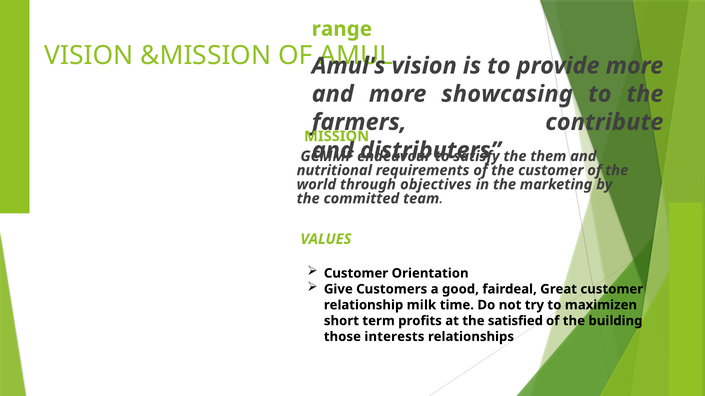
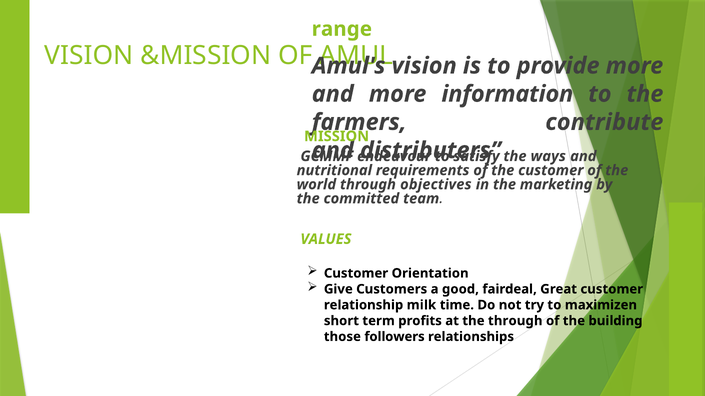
showcasing: showcasing -> information
them: them -> ways
the satisfied: satisfied -> through
interests: interests -> followers
